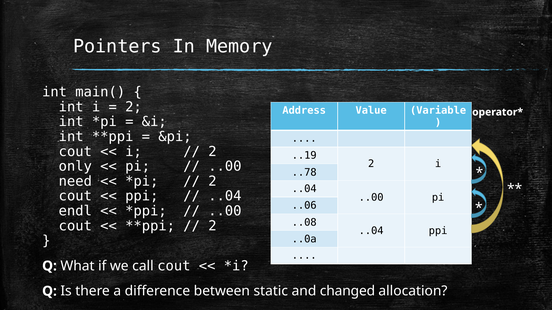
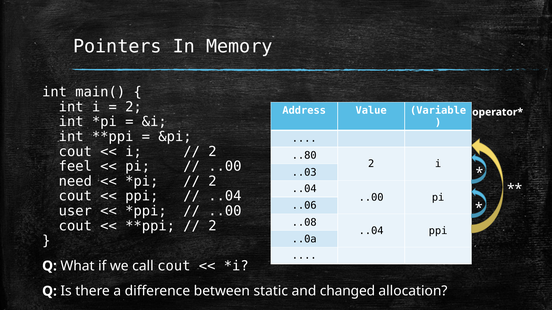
..19: ..19 -> ..80
only: only -> feel
..78: ..78 -> ..03
endl: endl -> user
